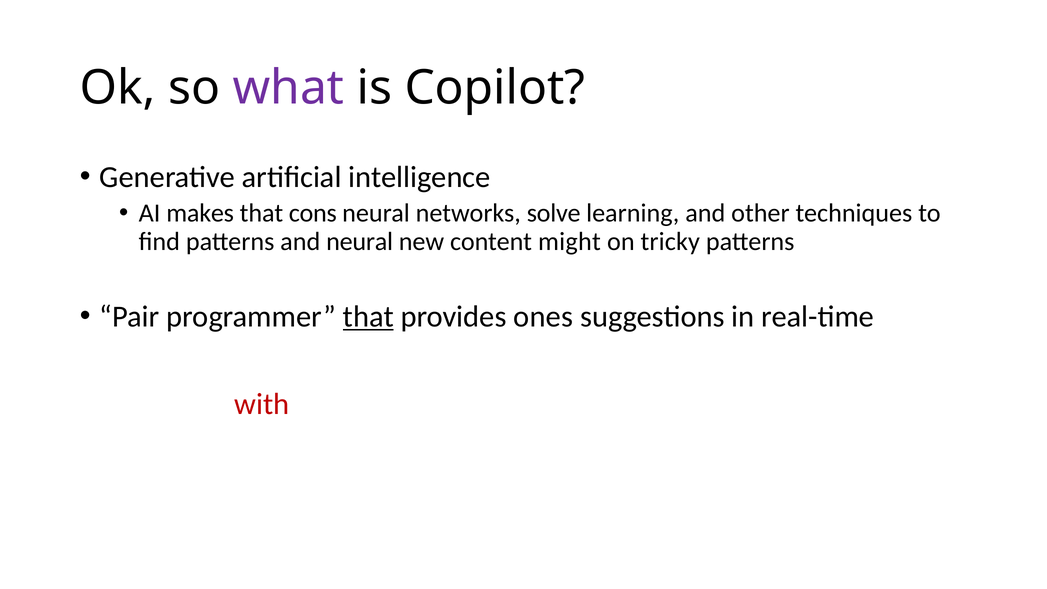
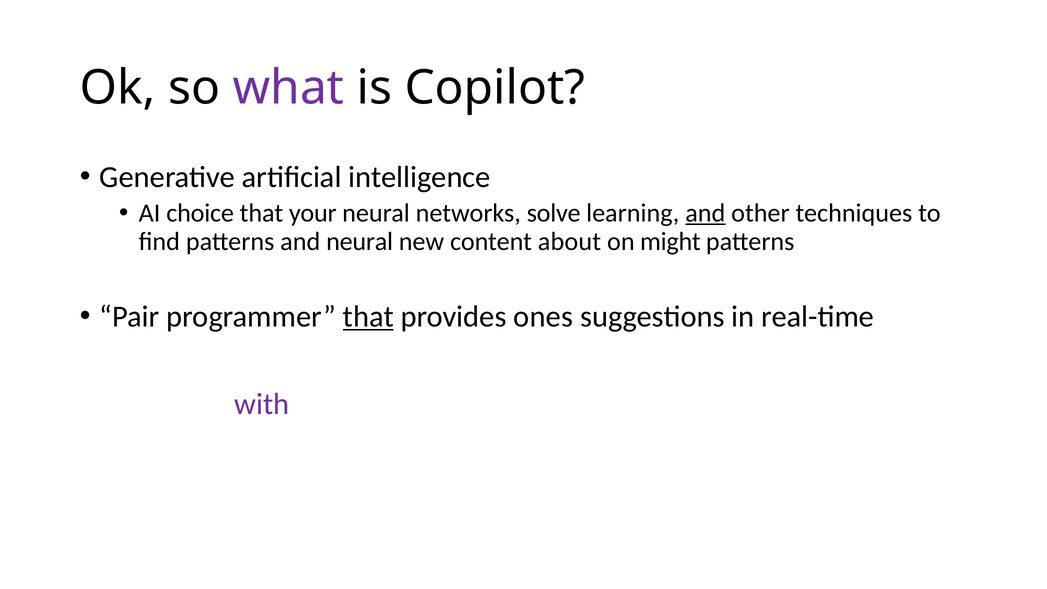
makes: makes -> choice
cons: cons -> your
and at (705, 213) underline: none -> present
might: might -> about
tricky: tricky -> might
with colour: red -> purple
